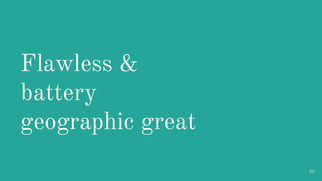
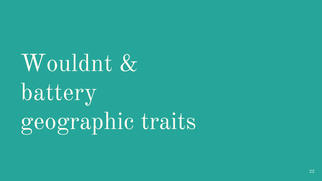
Flawless: Flawless -> Wouldnt
great: great -> traits
